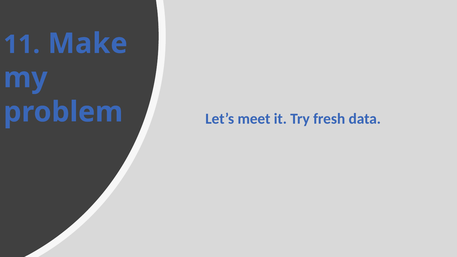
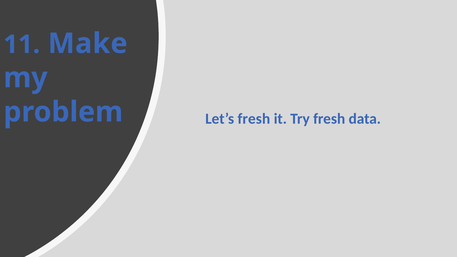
Let’s meet: meet -> fresh
